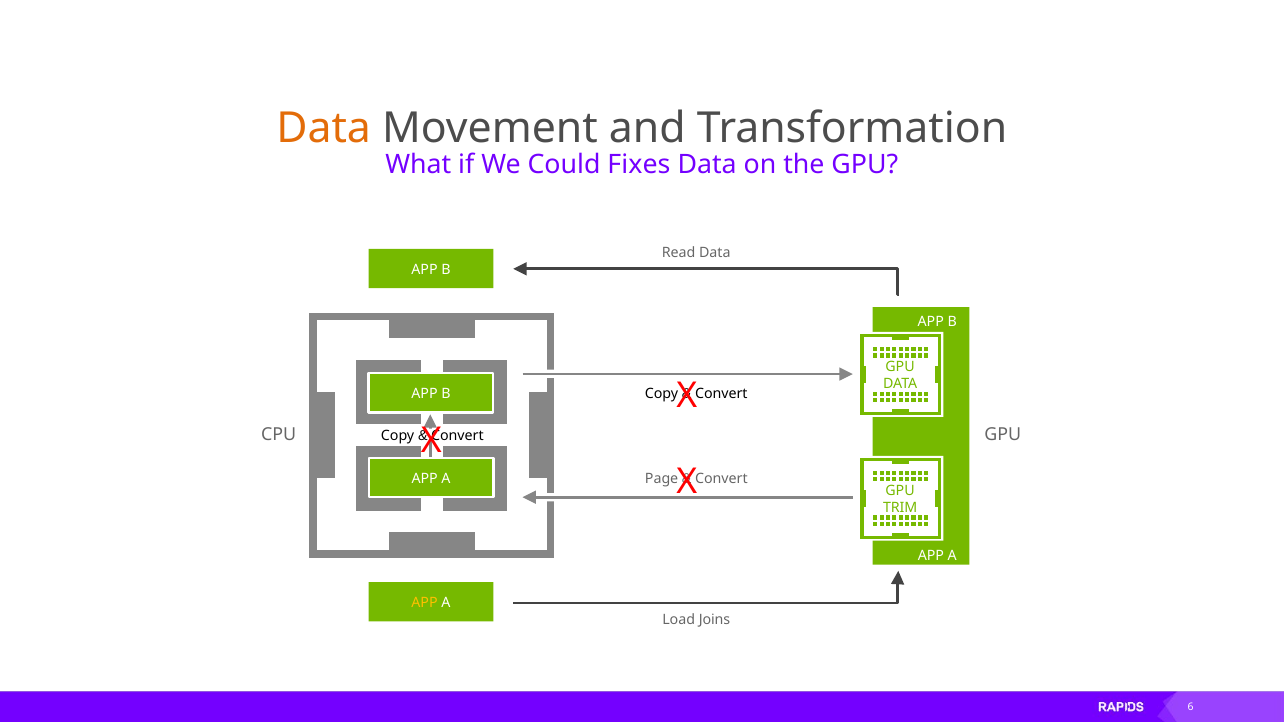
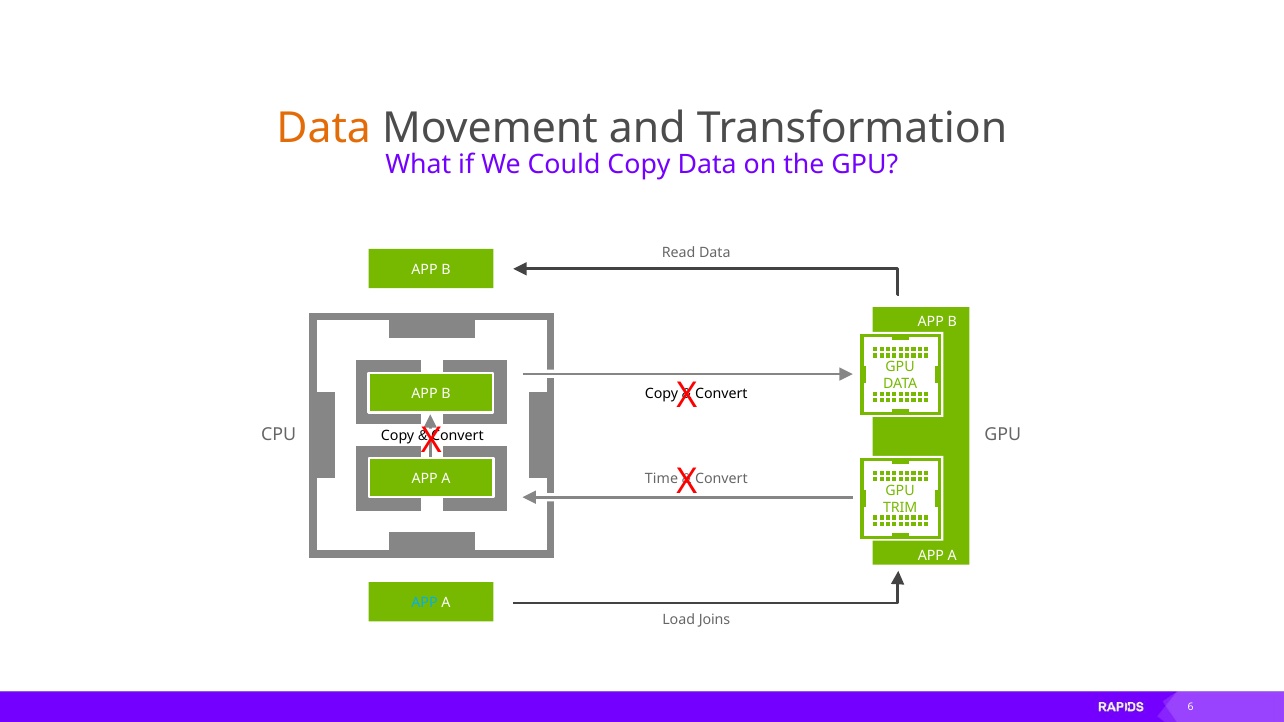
Could Fixes: Fixes -> Copy
Page: Page -> Time
APP at (425, 603) colour: yellow -> light blue
